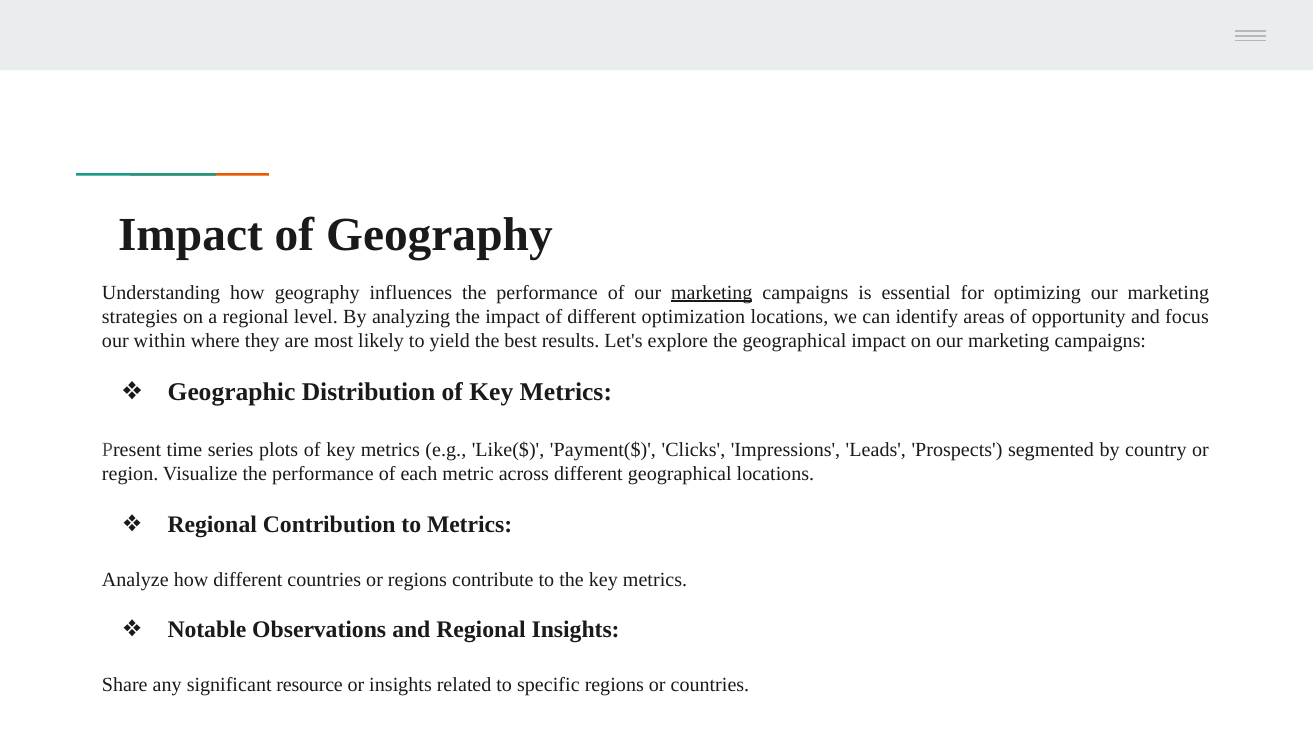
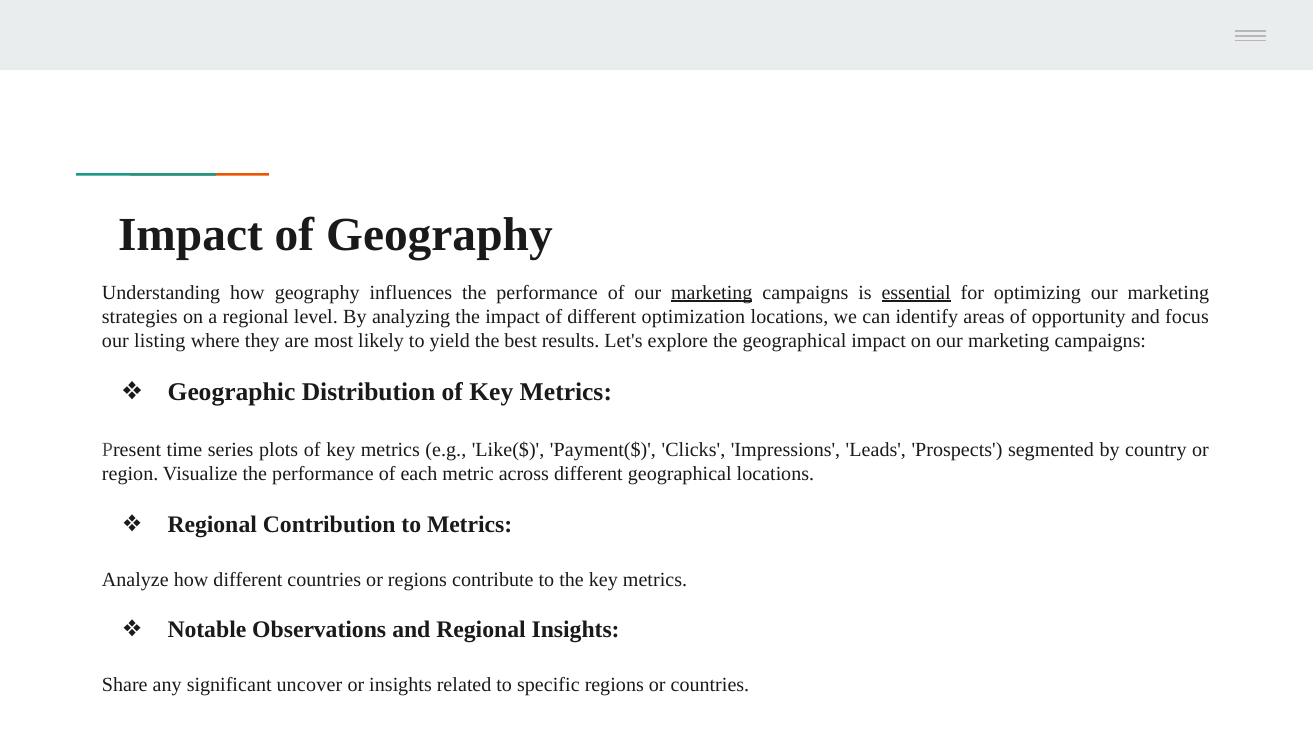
essential underline: none -> present
within: within -> listing
resource: resource -> uncover
